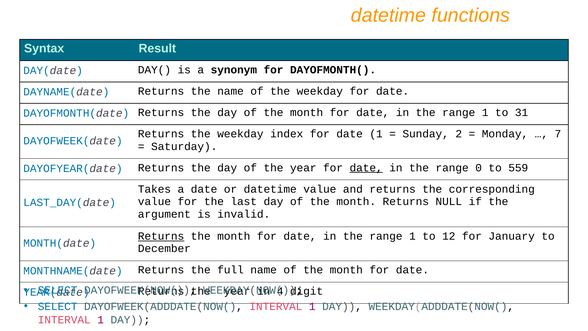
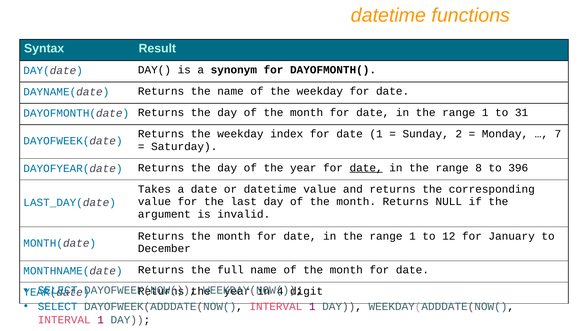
0: 0 -> 8
559: 559 -> 396
Returns at (161, 236) underline: present -> none
